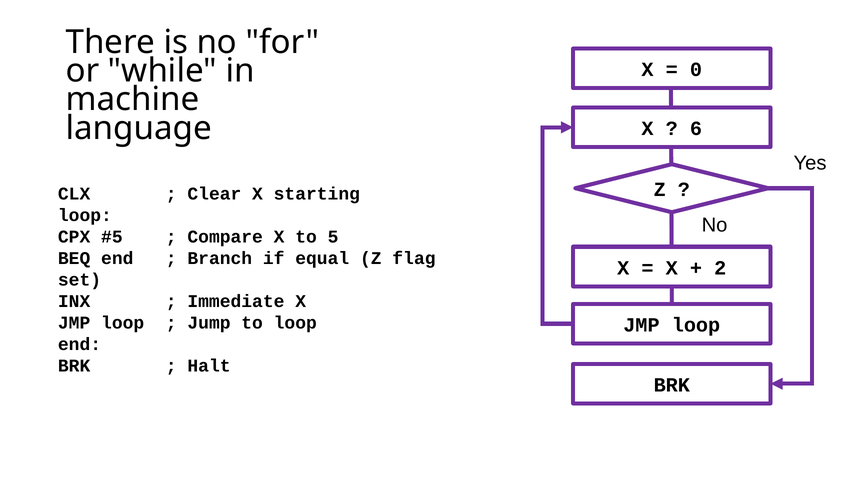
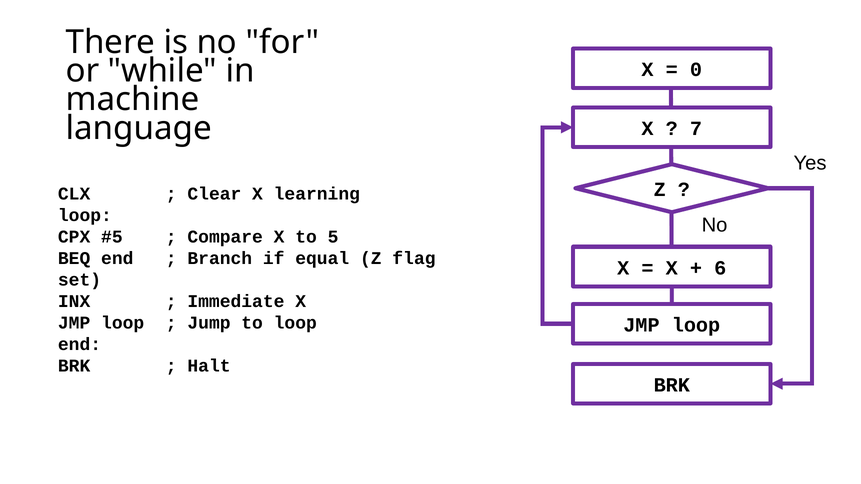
6: 6 -> 7
starting: starting -> learning
2: 2 -> 6
